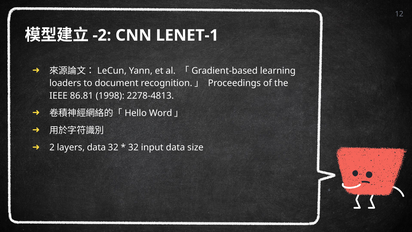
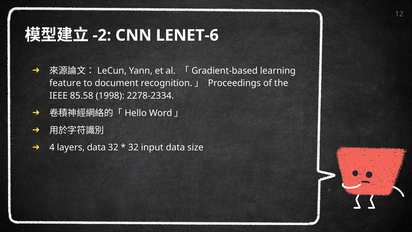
LENET-1: LENET-1 -> LENET-6
loaders: loaders -> feature
86.81: 86.81 -> 85.58
2278-4813: 2278-4813 -> 2278-2334
2: 2 -> 4
